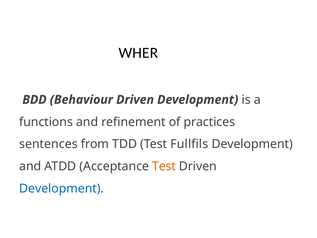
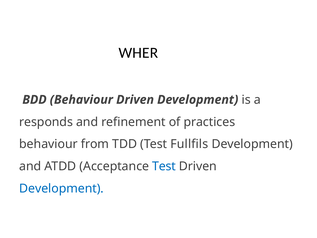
functions: functions -> responds
sentences at (48, 144): sentences -> behaviour
Test at (164, 166) colour: orange -> blue
